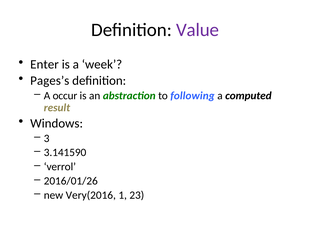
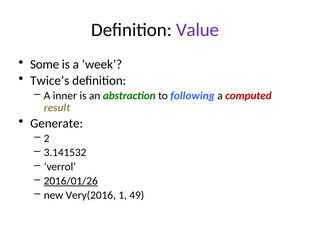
Enter: Enter -> Some
Pages’s: Pages’s -> Twice’s
occur: occur -> inner
computed colour: black -> red
Windows: Windows -> Generate
3: 3 -> 2
3.141590: 3.141590 -> 3.141532
2016/01/26 underline: none -> present
23: 23 -> 49
